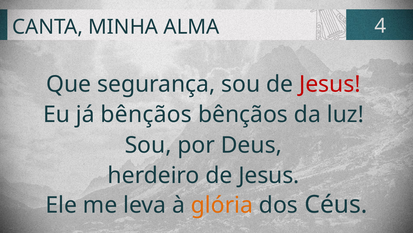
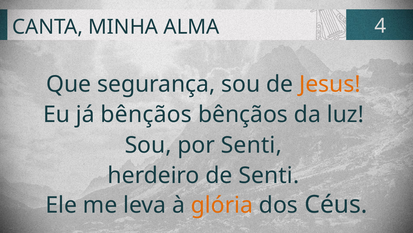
Jesus at (330, 84) colour: red -> orange
por Deus: Deus -> Senti
herdeiro de Jesus: Jesus -> Senti
